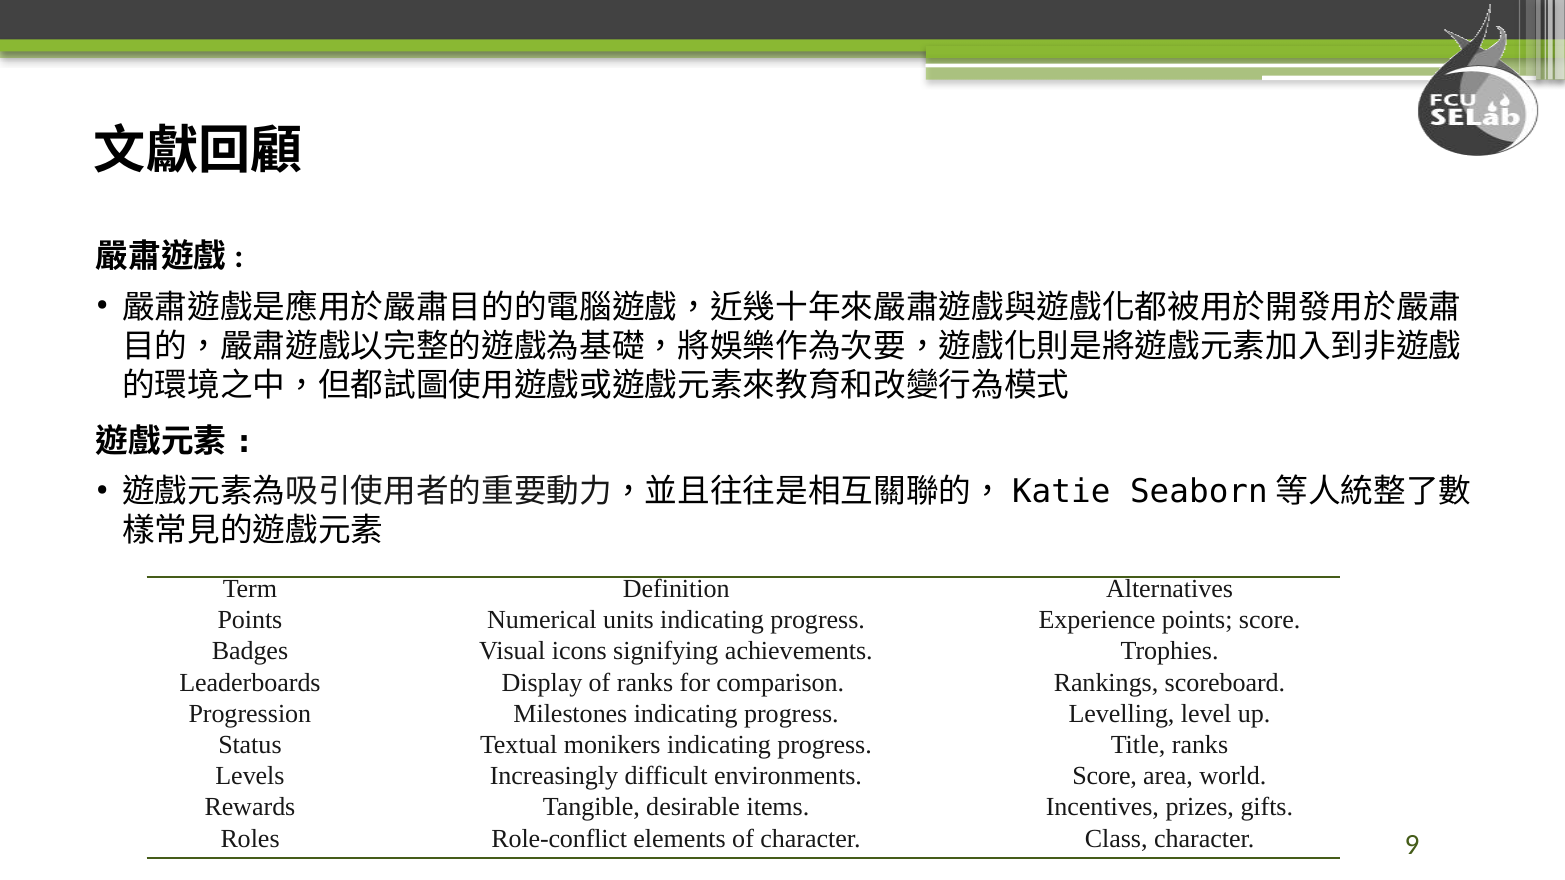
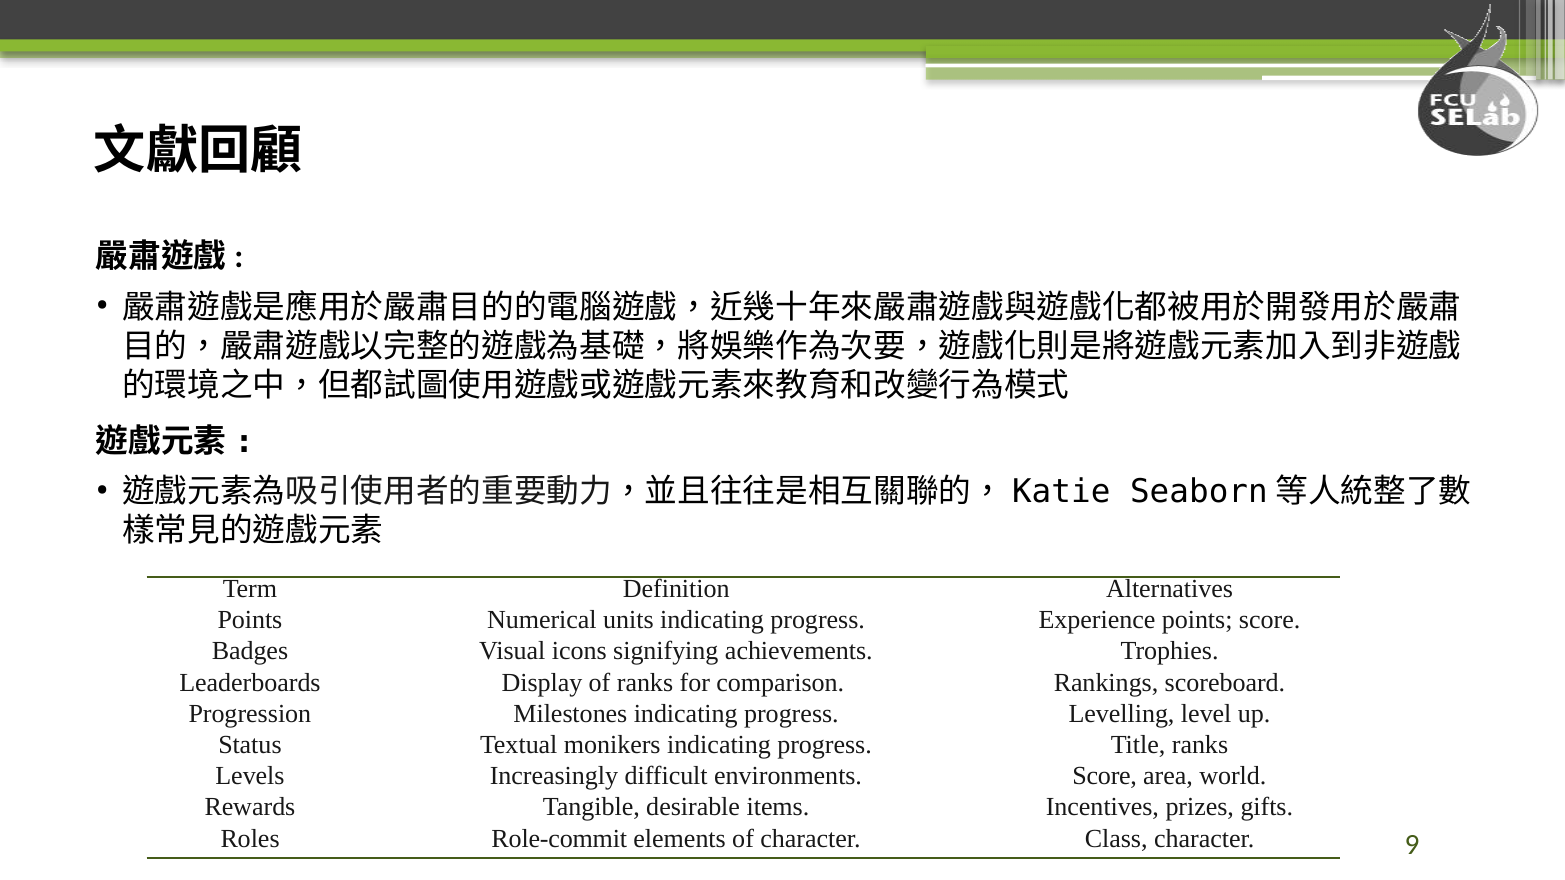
Role-conflict: Role-conflict -> Role-commit
